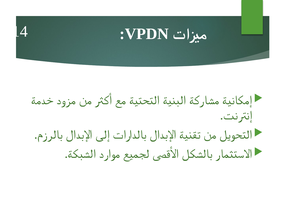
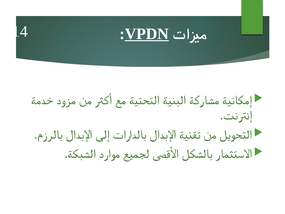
VPDN underline: none -> present
